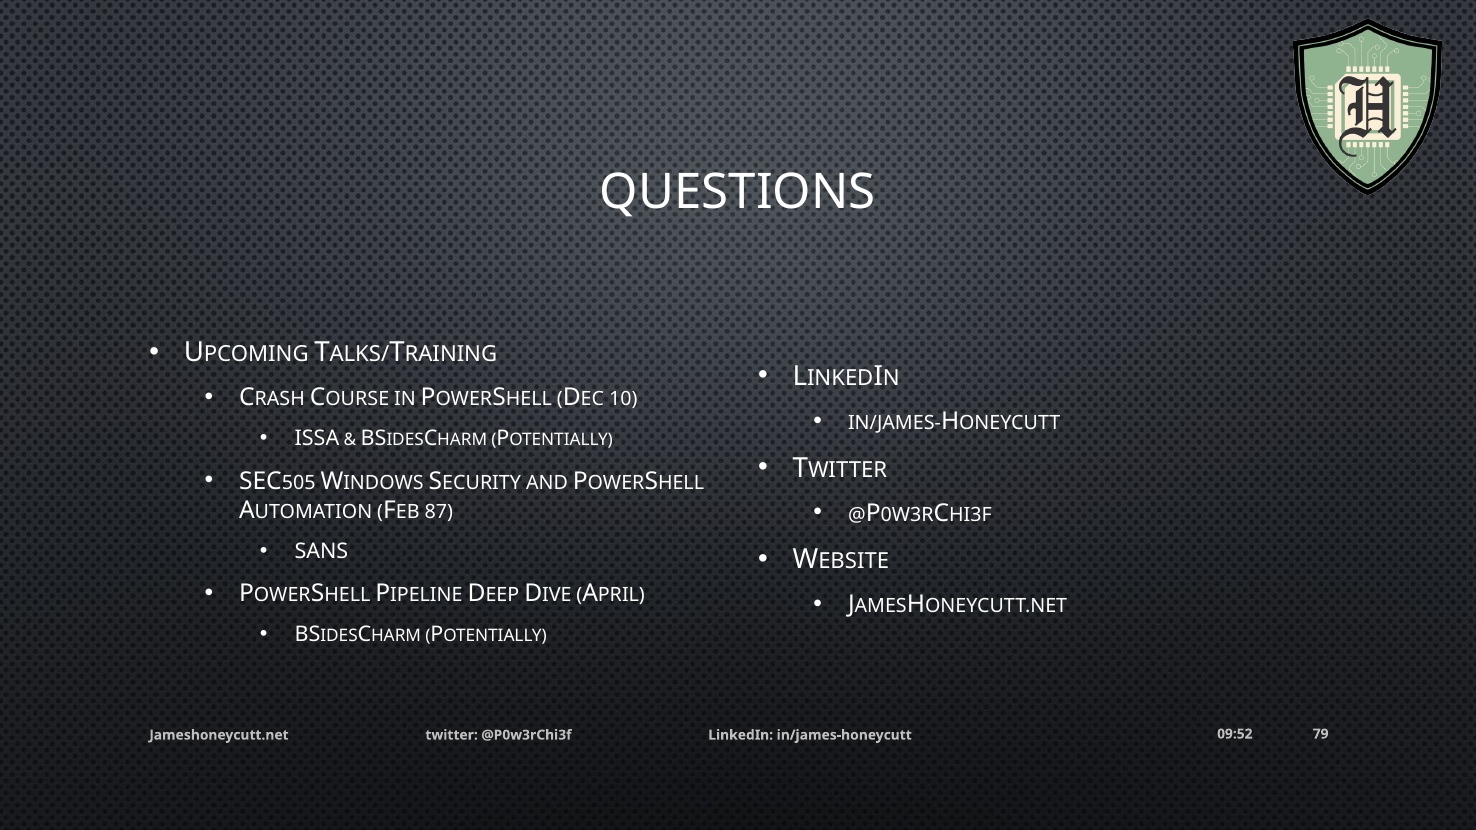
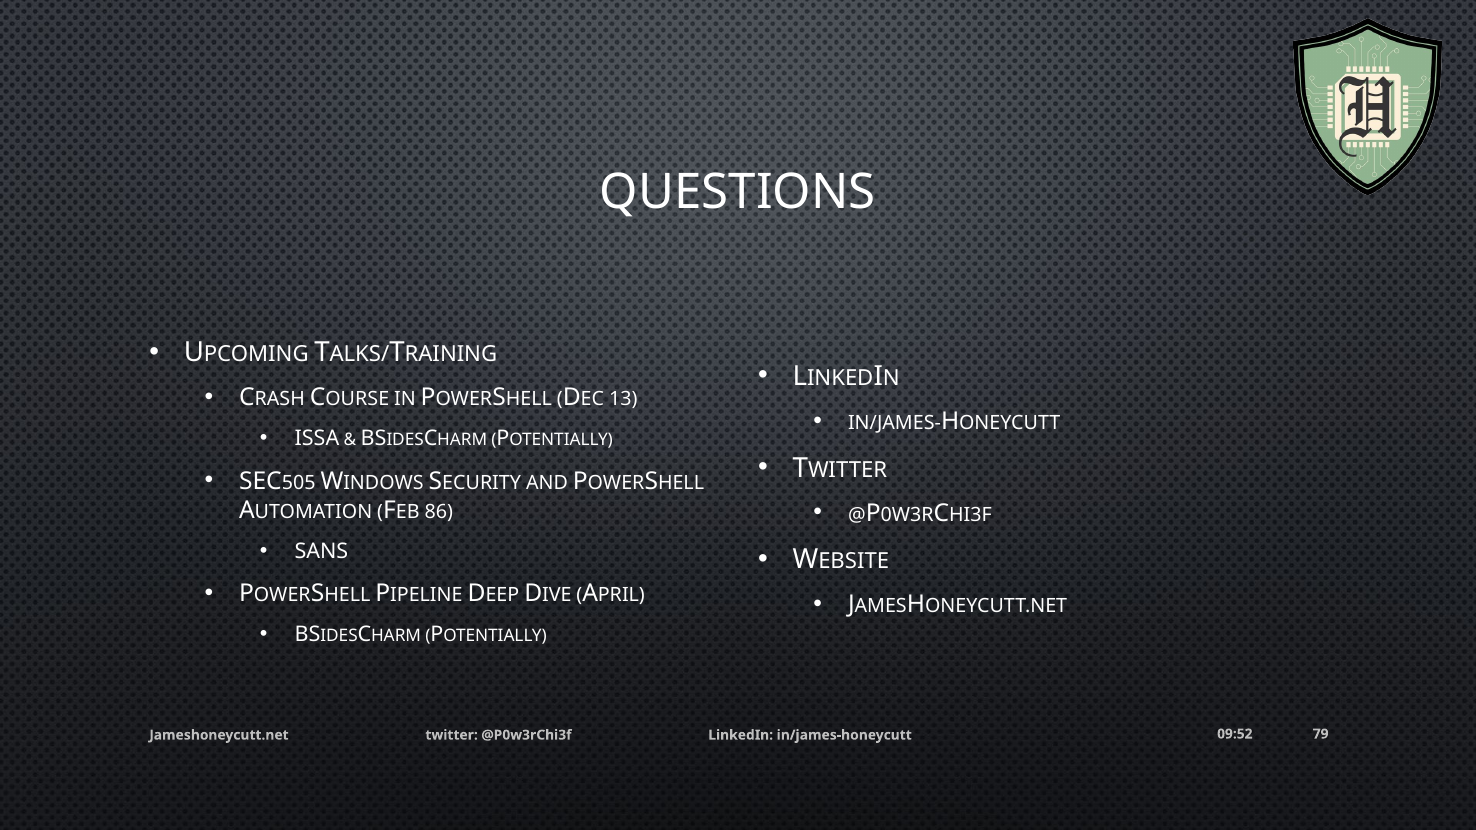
10: 10 -> 13
87: 87 -> 86
